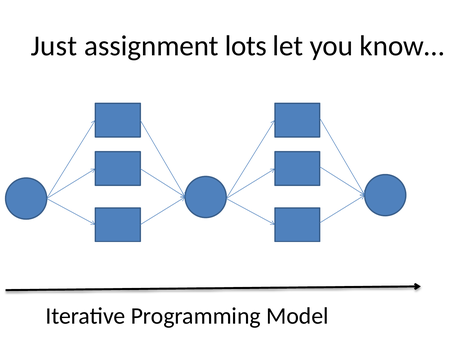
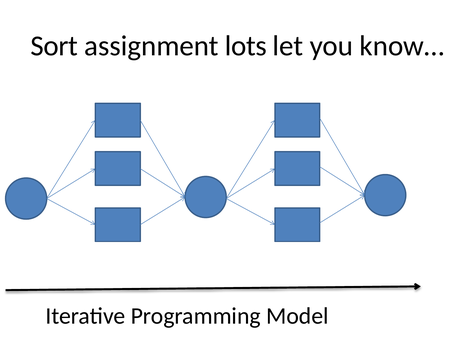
Just: Just -> Sort
